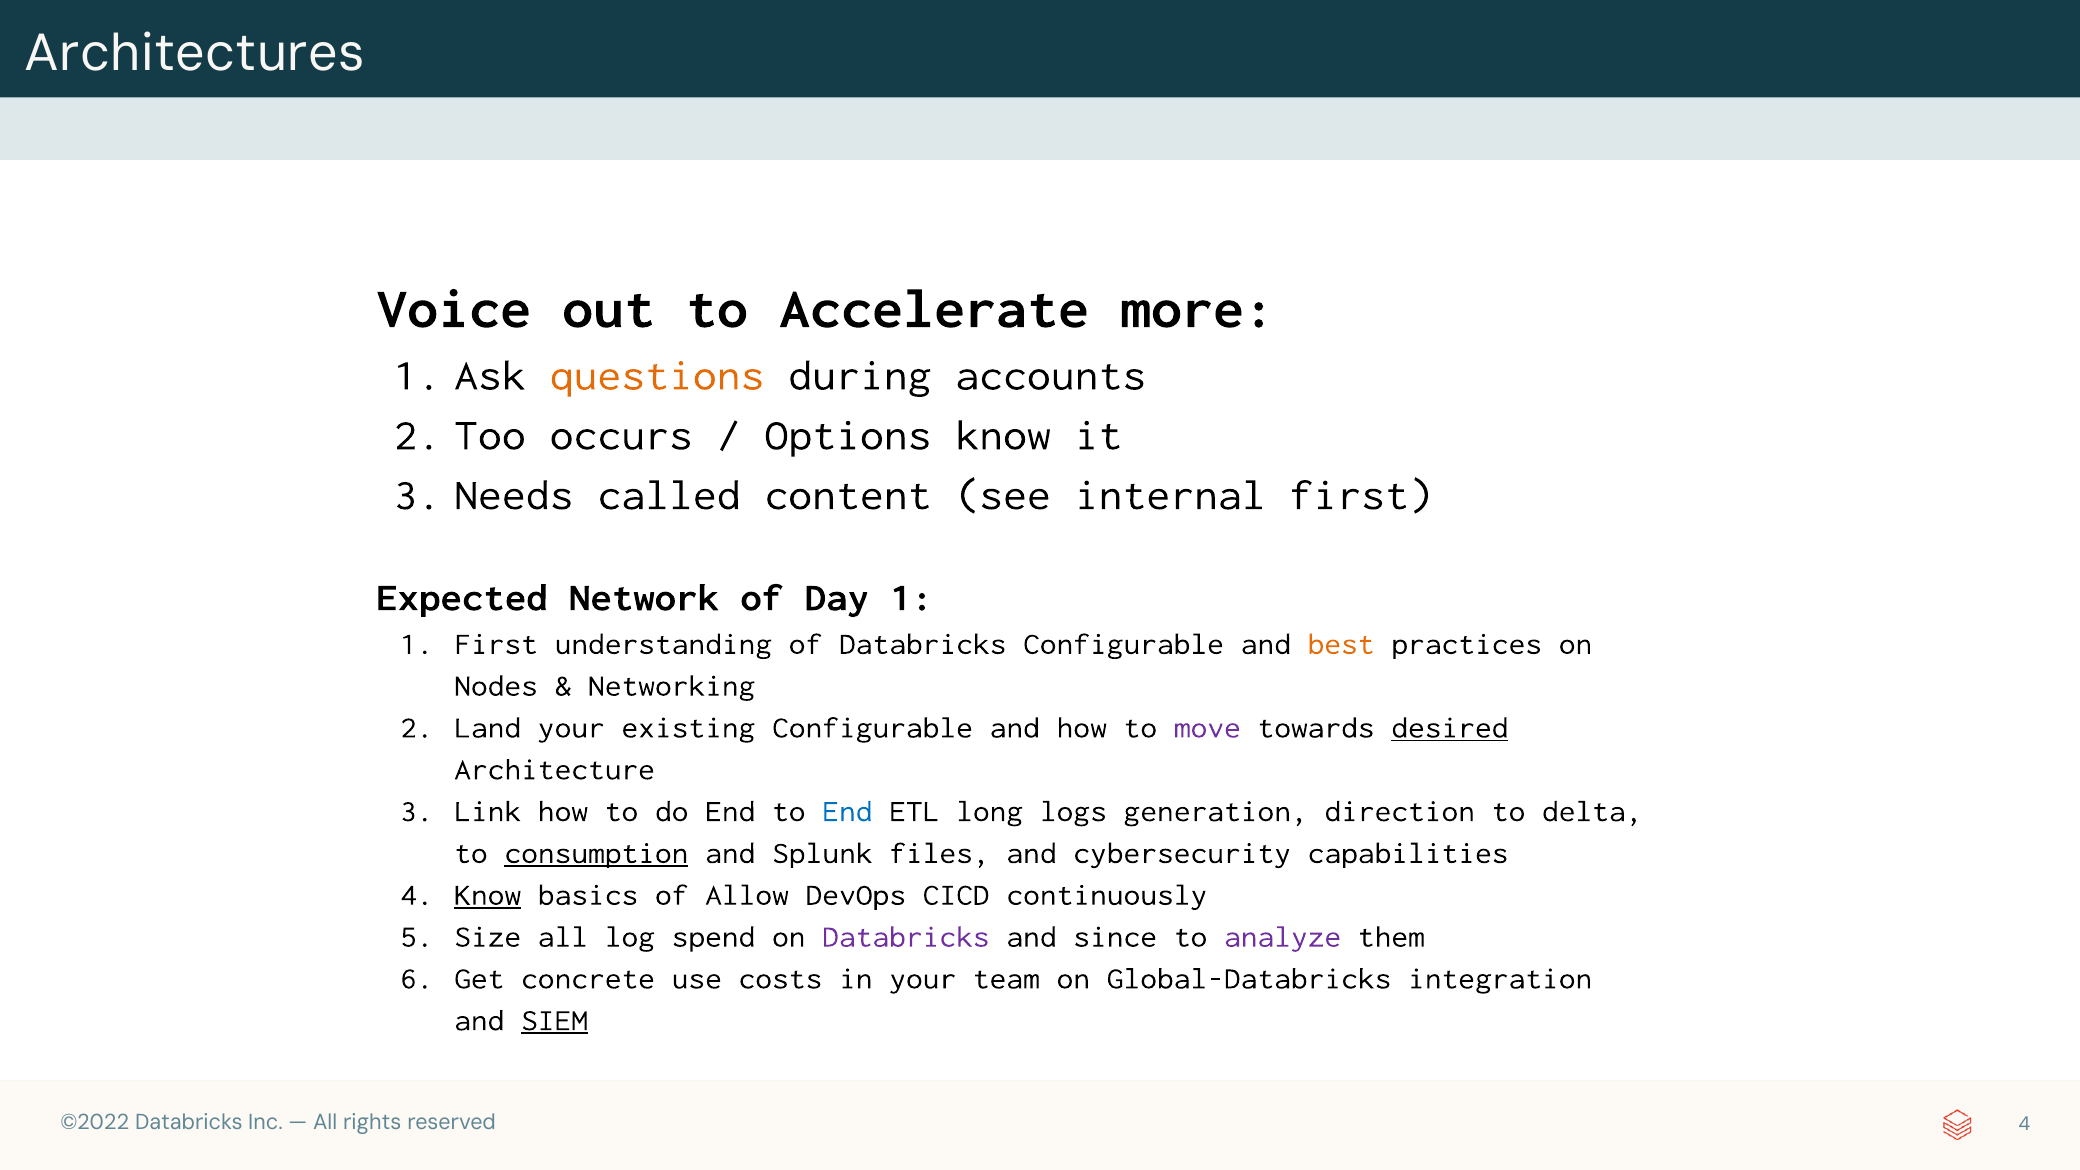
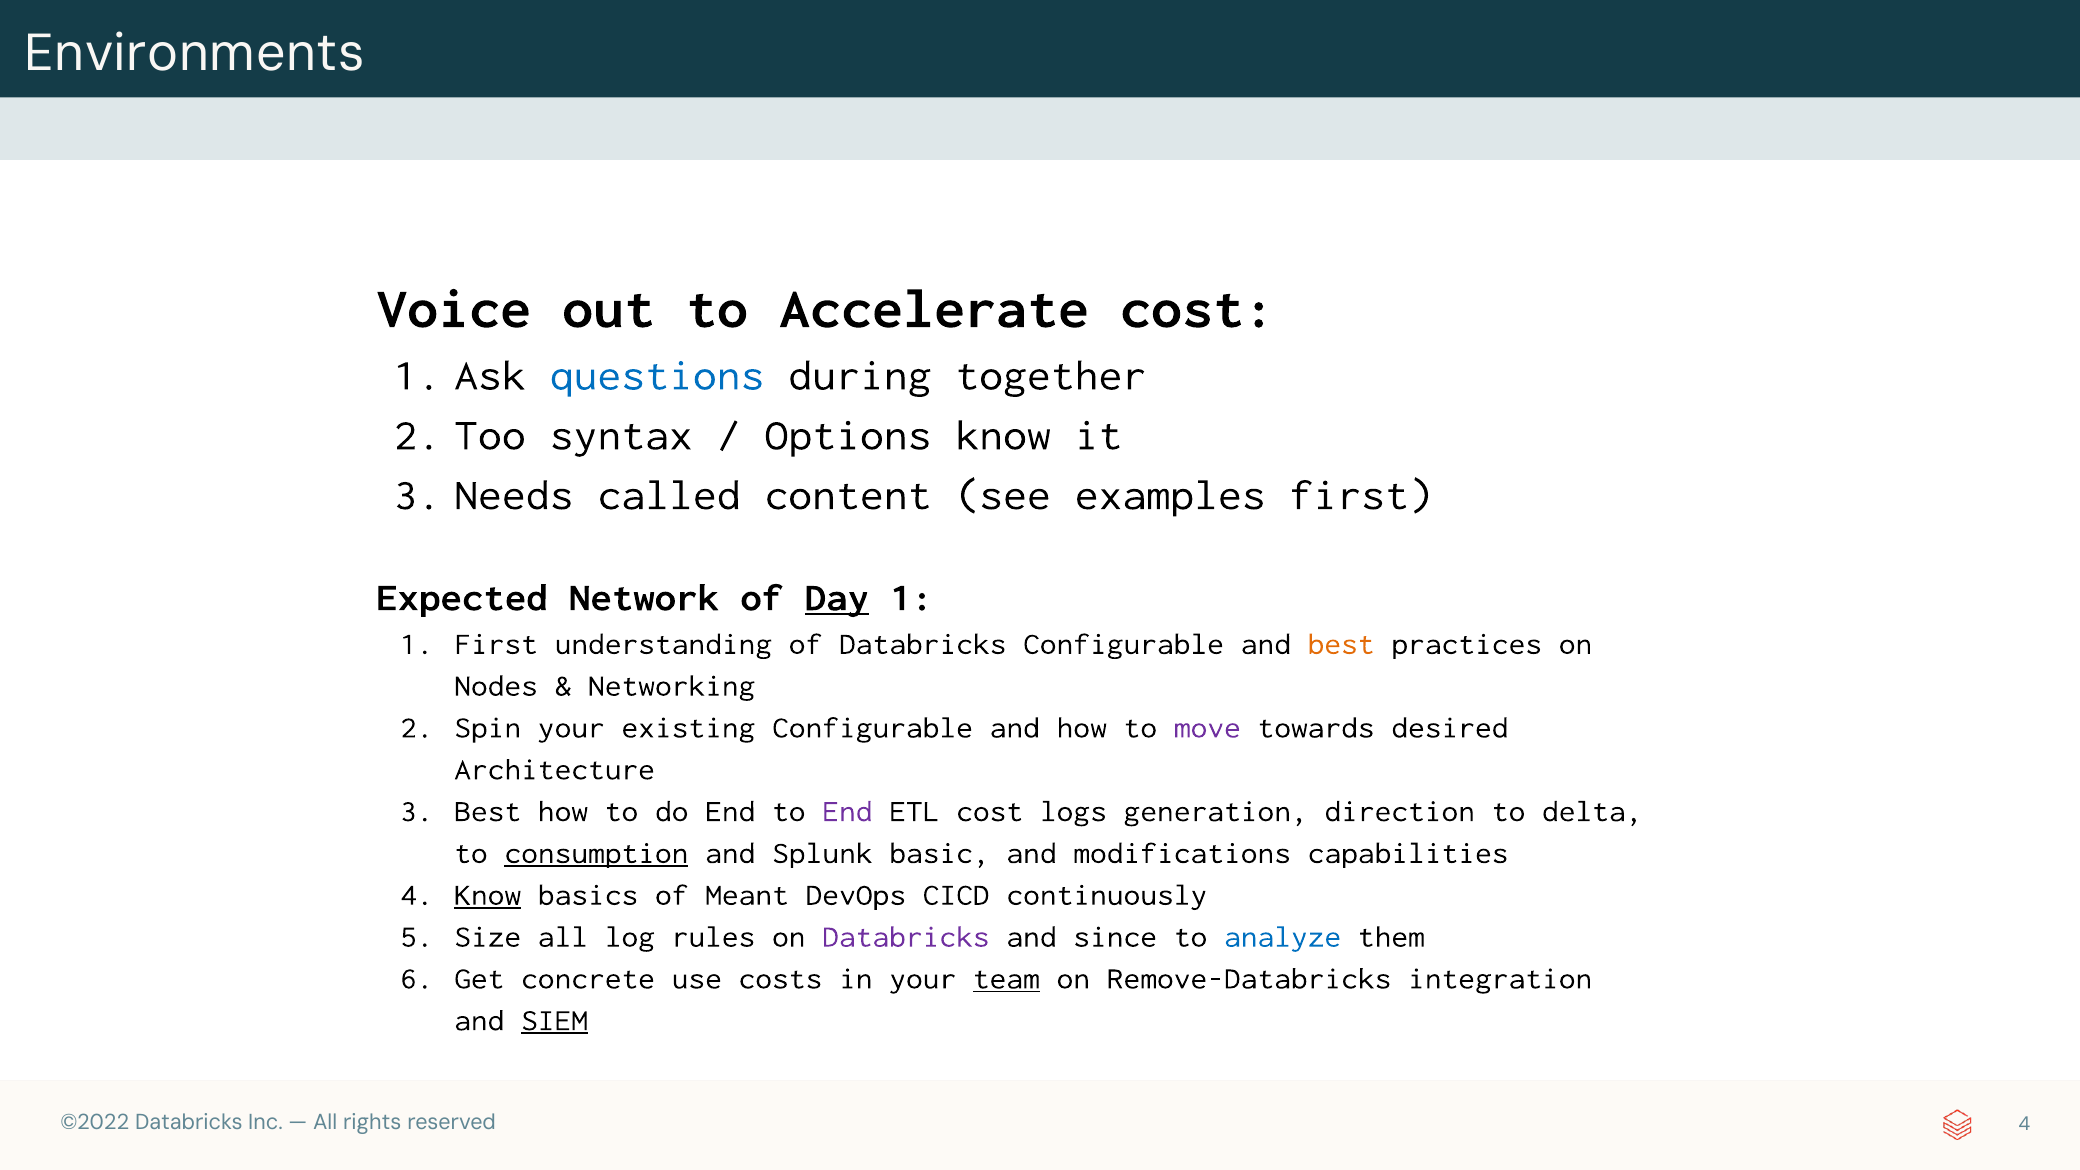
Architectures: Architectures -> Environments
Accelerate more: more -> cost
questions colour: orange -> blue
accounts: accounts -> together
occurs: occurs -> syntax
internal: internal -> examples
Day underline: none -> present
Land: Land -> Spin
desired underline: present -> none
Link at (488, 811): Link -> Best
End at (847, 811) colour: blue -> purple
ETL long: long -> cost
files: files -> basic
cybersecurity: cybersecurity -> modifications
Allow: Allow -> Meant
spend: spend -> rules
analyze colour: purple -> blue
team underline: none -> present
Global-Databricks: Global-Databricks -> Remove-Databricks
